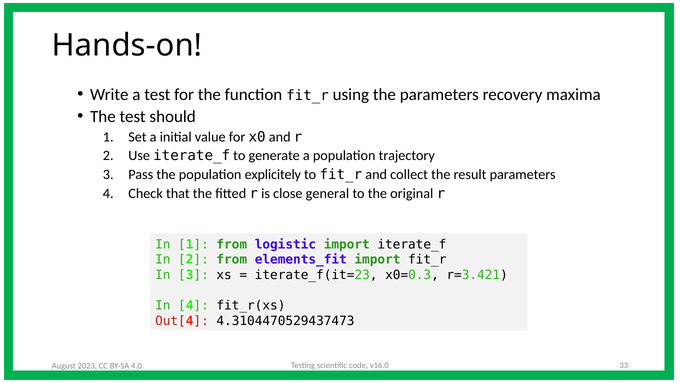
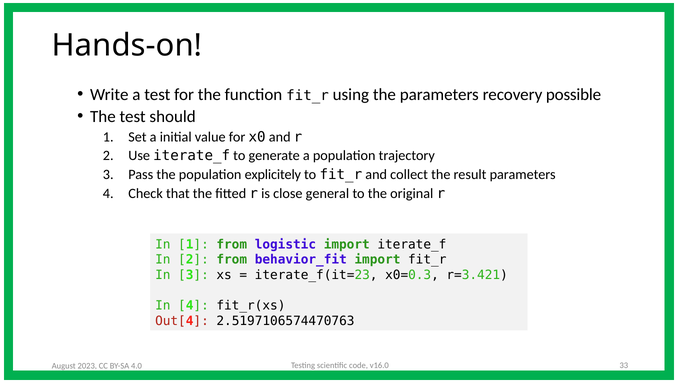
maxima: maxima -> possible
elements_fit: elements_fit -> behavior_fit
4.3104470529437473: 4.3104470529437473 -> 2.5197106574470763
